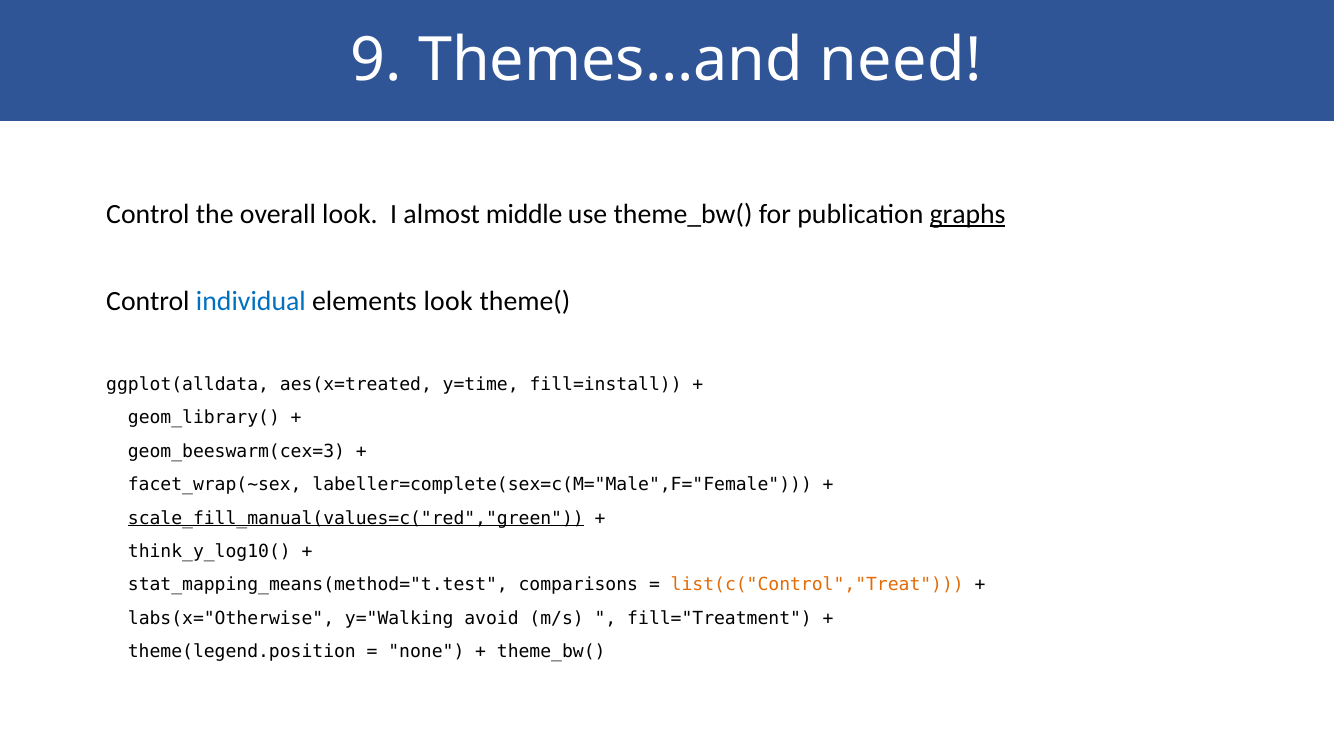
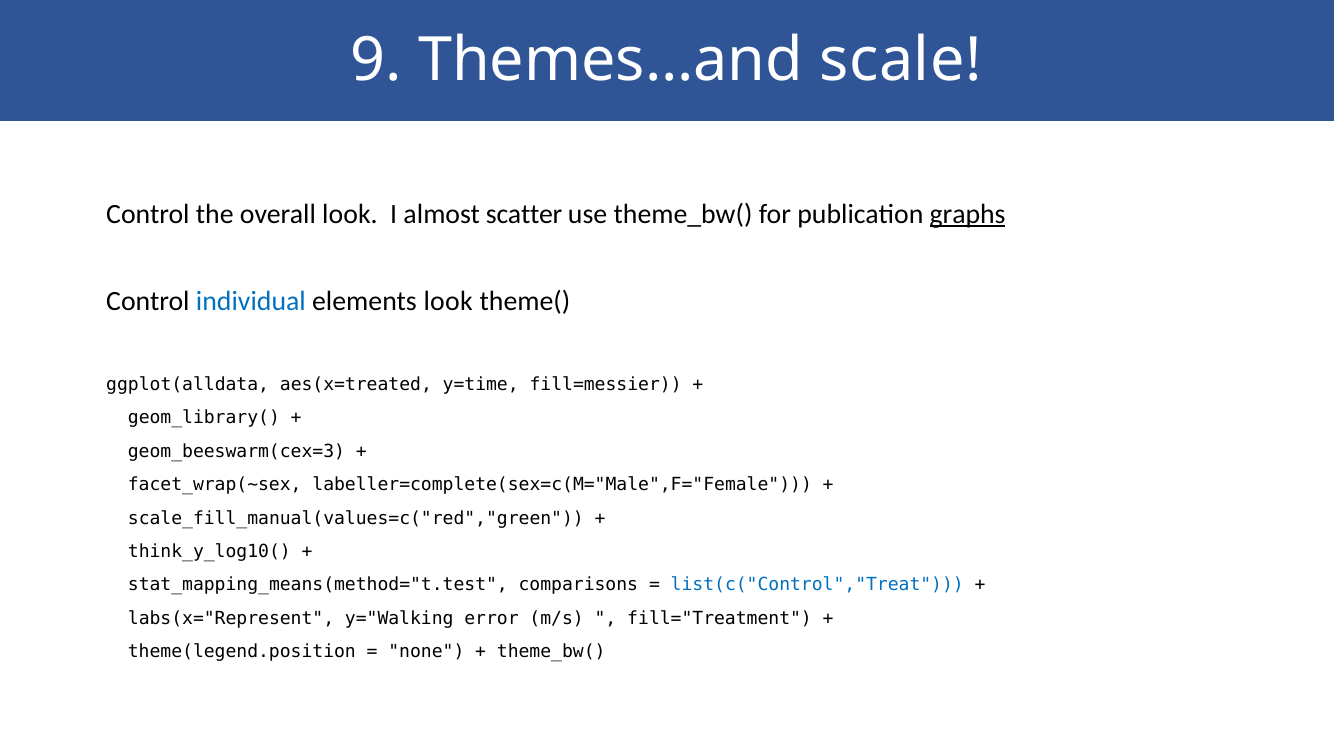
need: need -> scale
middle: middle -> scatter
fill=install: fill=install -> fill=messier
scale_fill_manual(values=c("red","green underline: present -> none
list(c("Control","Treat colour: orange -> blue
labs(x="Otherwise: labs(x="Otherwise -> labs(x="Represent
avoid: avoid -> error
